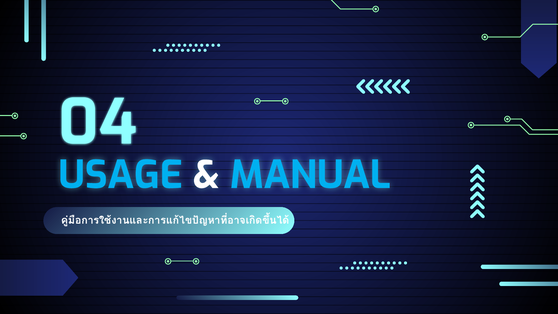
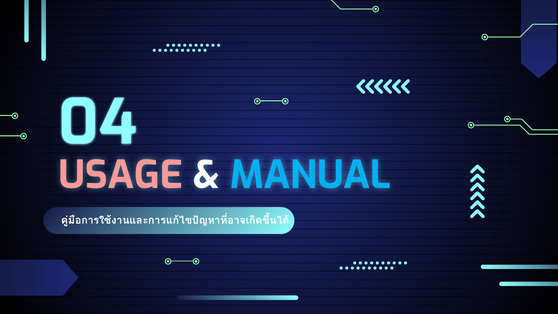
USAGE colour: light blue -> pink
